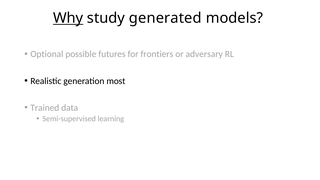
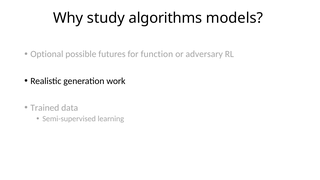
Why underline: present -> none
generated: generated -> algorithms
frontiers: frontiers -> function
most: most -> work
